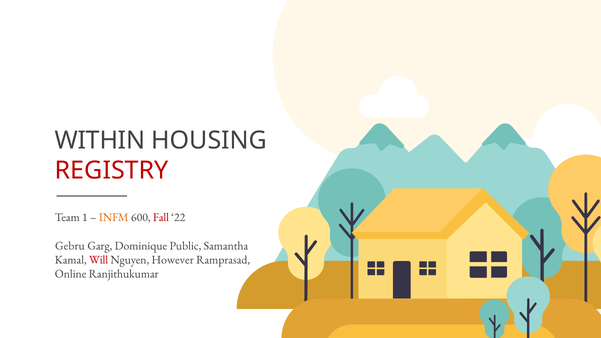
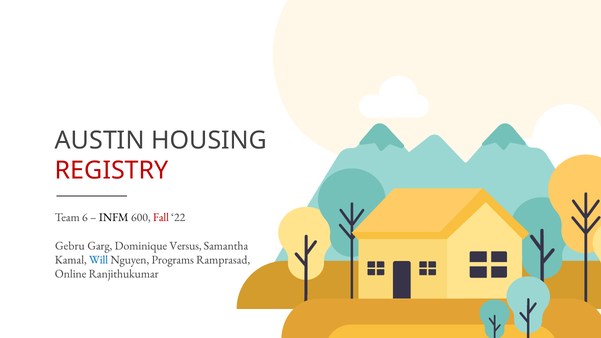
WITHIN: WITHIN -> AUSTIN
1: 1 -> 6
INFM colour: orange -> black
Public: Public -> Versus
Will colour: red -> blue
However: However -> Programs
